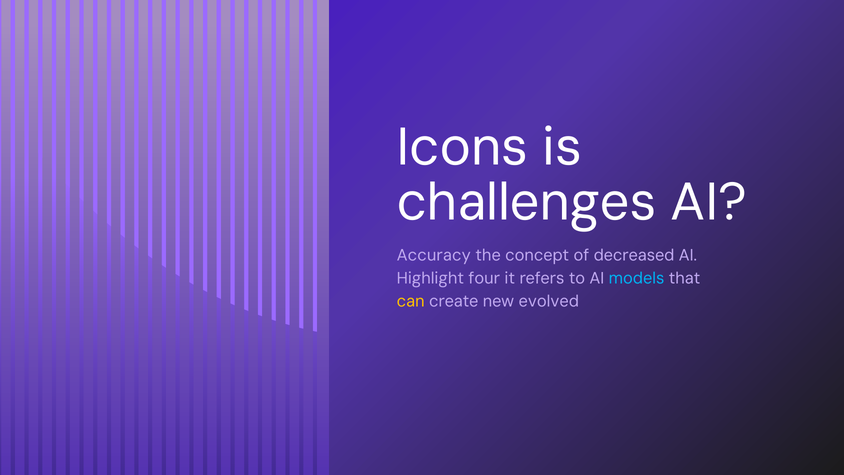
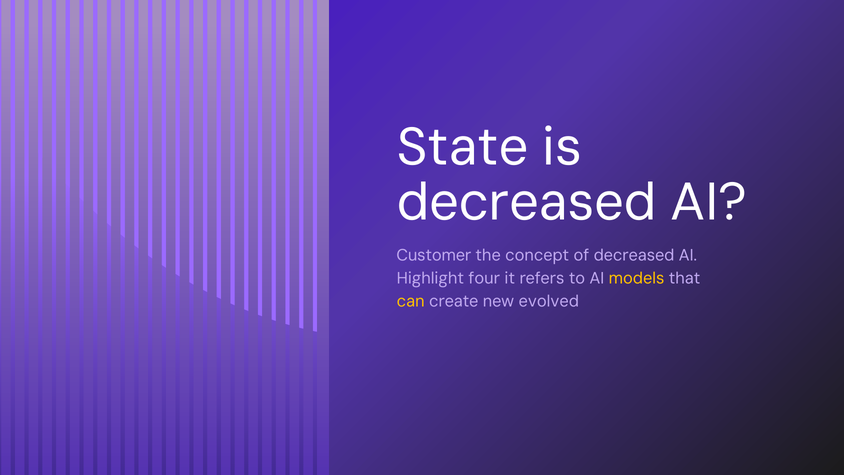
Icons: Icons -> State
challenges at (527, 202): challenges -> decreased
Accuracy: Accuracy -> Customer
models colour: light blue -> yellow
